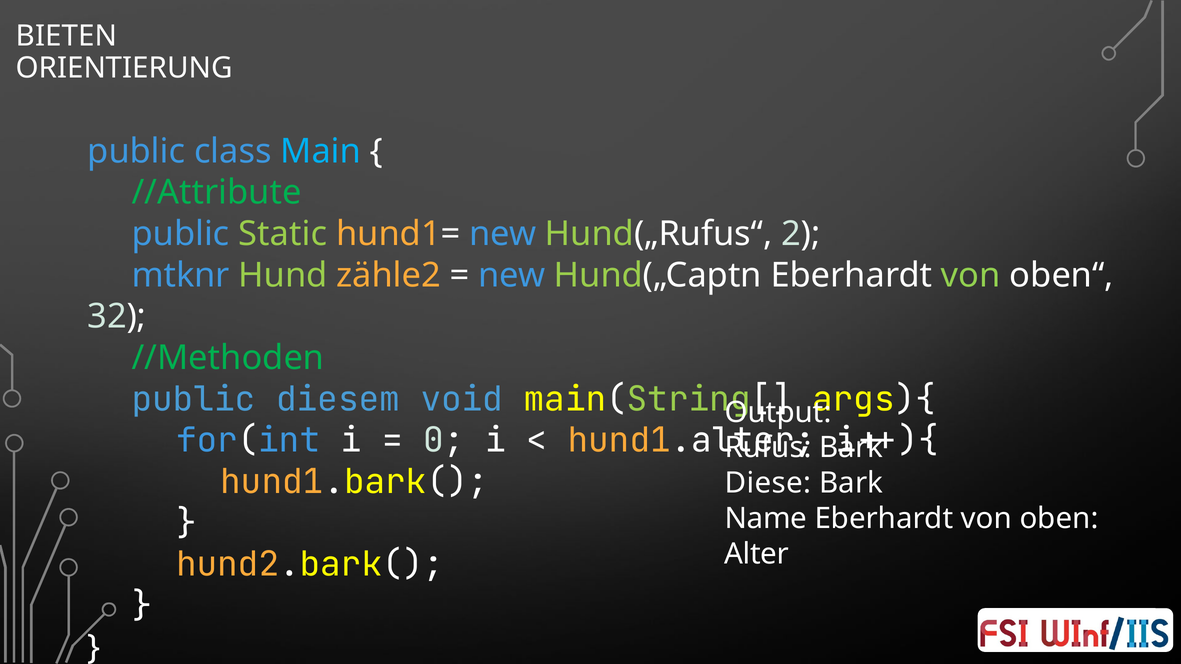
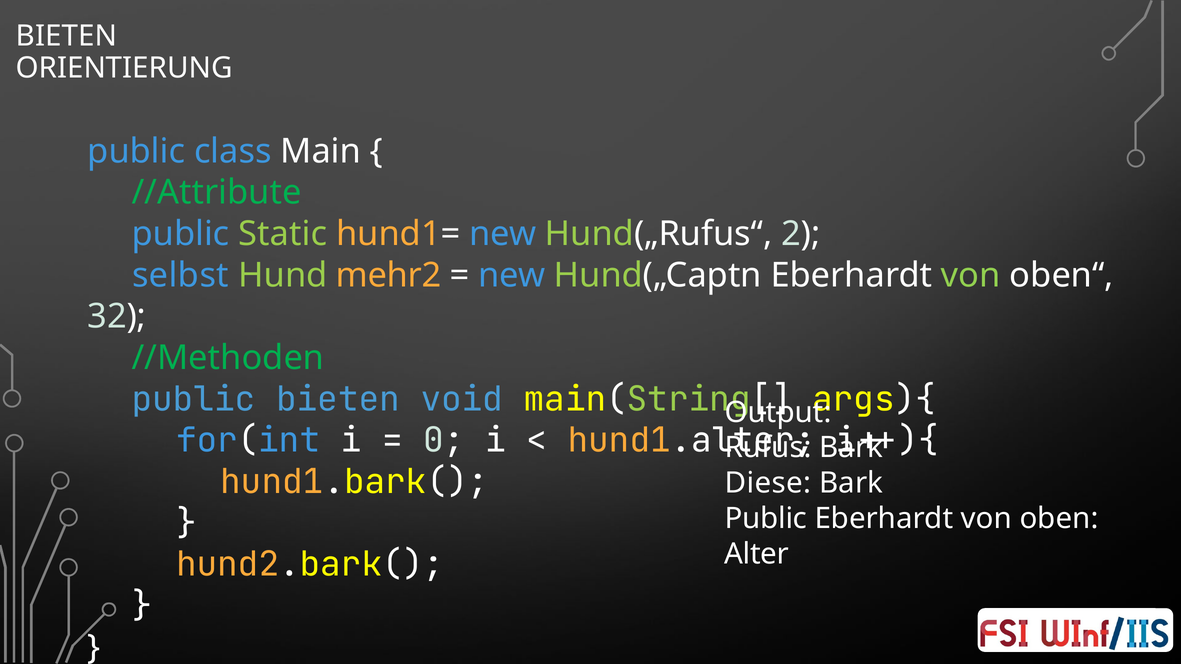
Main colour: light blue -> white
mtknr: mtknr -> selbst
zähle2: zähle2 -> mehr2
public diesem: diesem -> bieten
Name at (766, 519): Name -> Public
